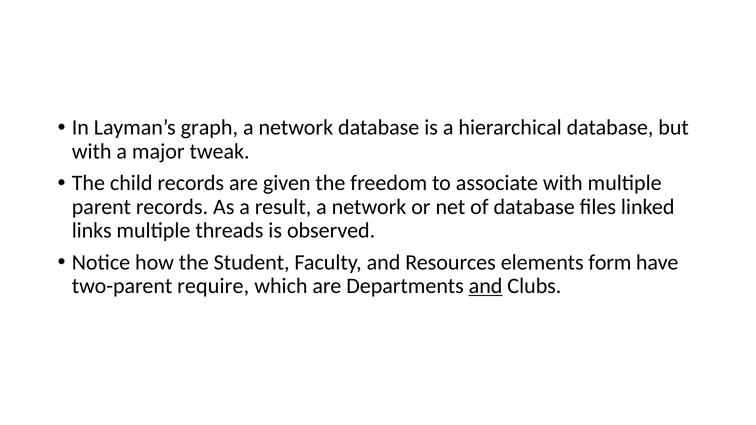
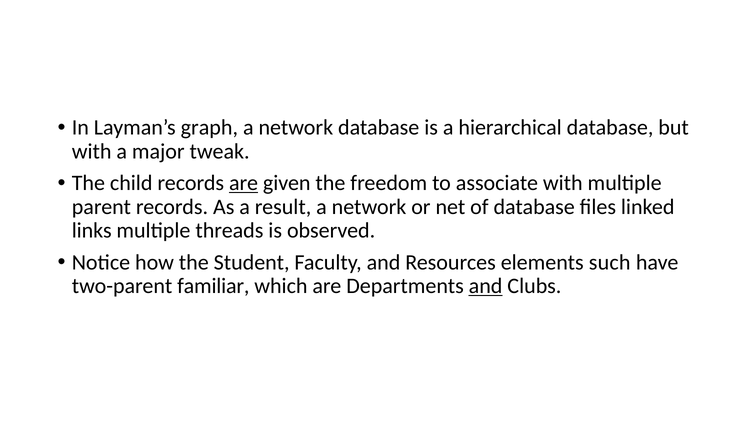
are at (244, 183) underline: none -> present
form: form -> such
require: require -> familiar
